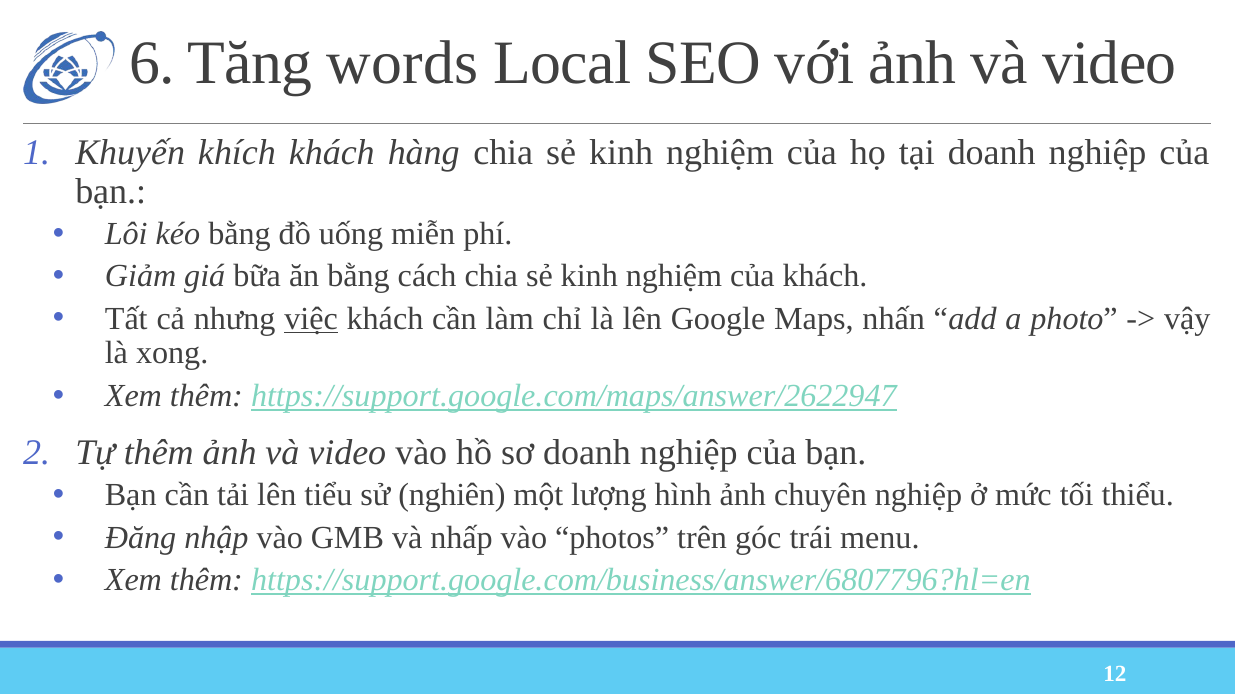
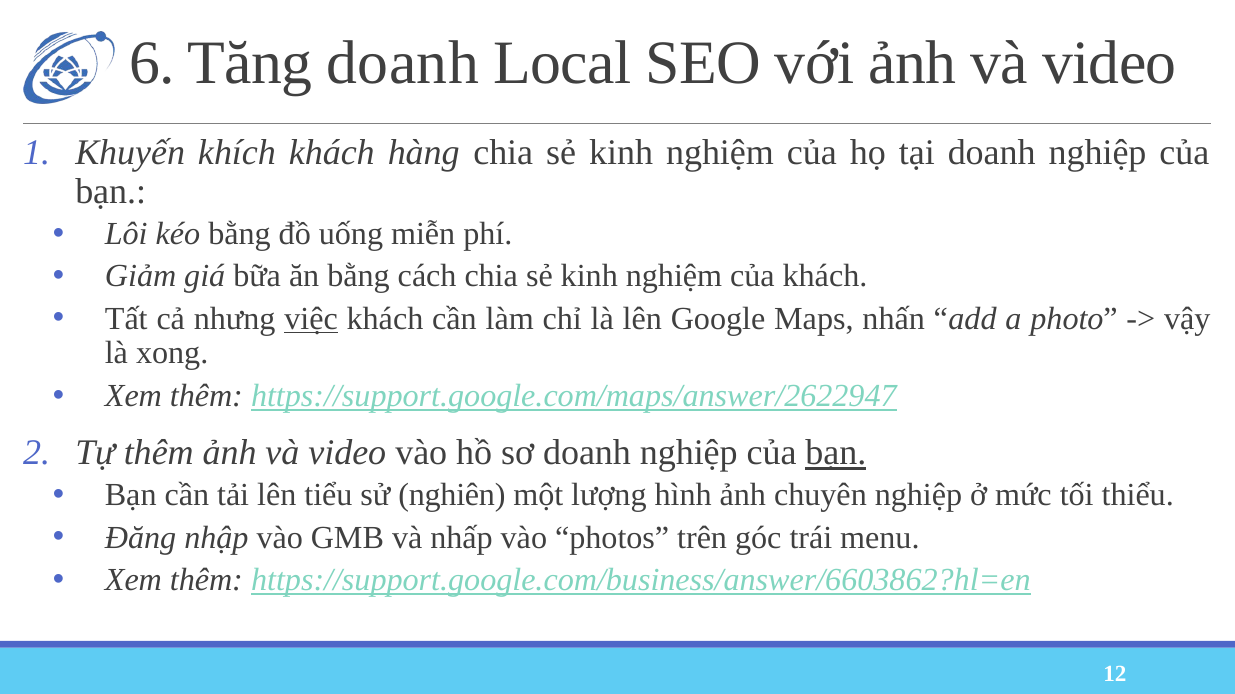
Tăng words: words -> doanh
bạn at (836, 453) underline: none -> present
https://support.google.com/business/answer/6807796?hl=en: https://support.google.com/business/answer/6807796?hl=en -> https://support.google.com/business/answer/6603862?hl=en
